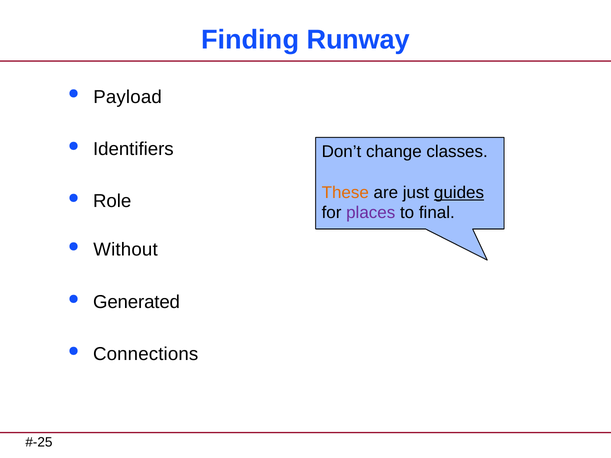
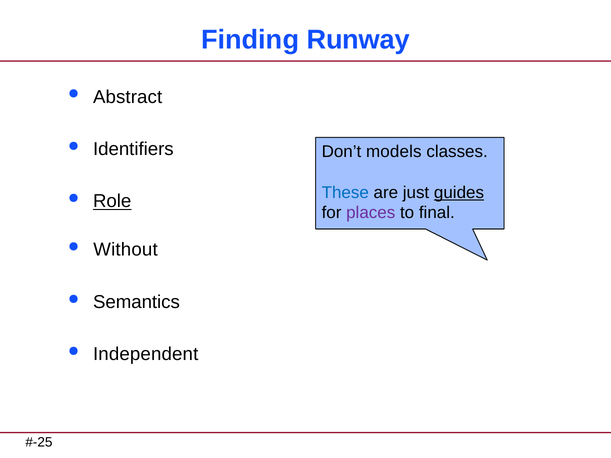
Payload: Payload -> Abstract
change: change -> models
These colour: orange -> blue
Role underline: none -> present
Generated: Generated -> Semantics
Connections: Connections -> Independent
